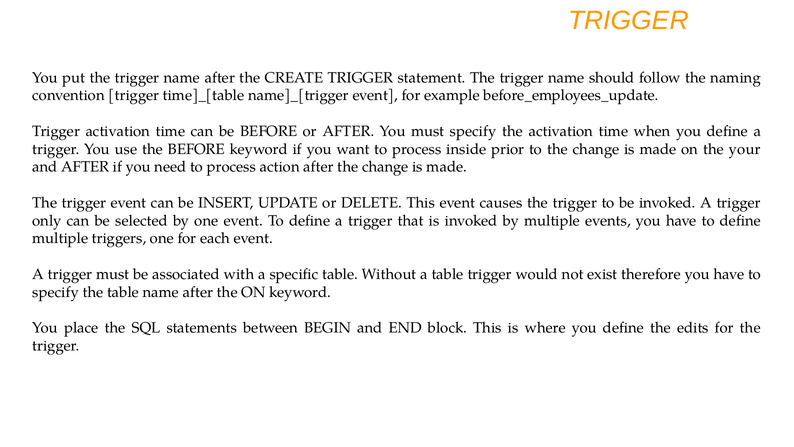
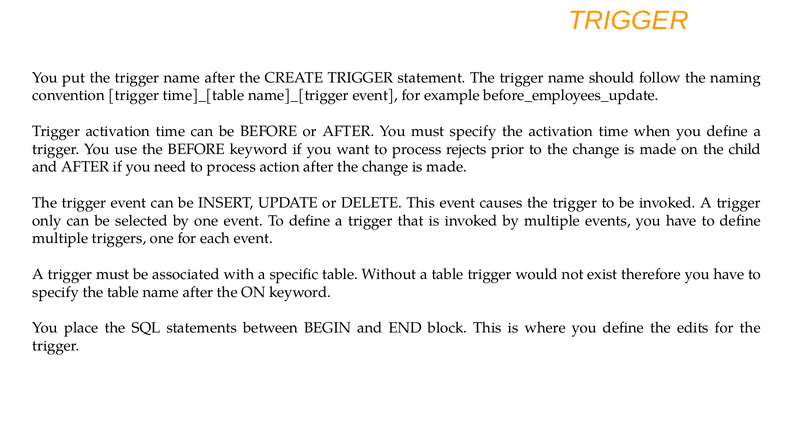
inside: inside -> rejects
your: your -> child
